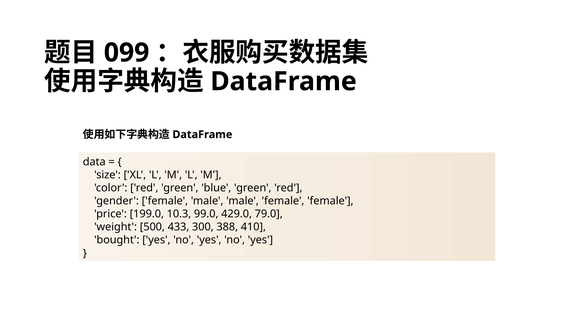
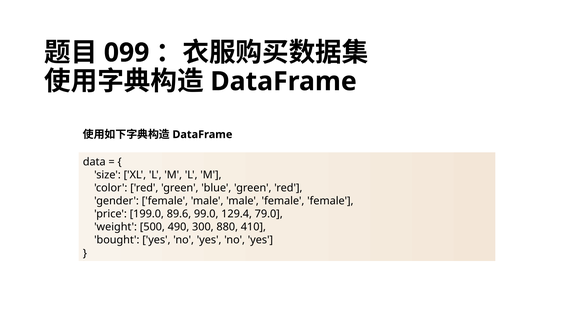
10.3: 10.3 -> 89.6
429.0: 429.0 -> 129.4
433: 433 -> 490
388: 388 -> 880
